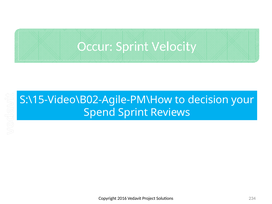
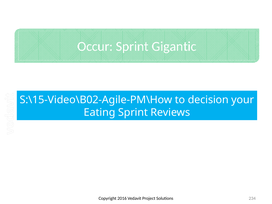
Velocity: Velocity -> Gigantic
Spend: Spend -> Eating
